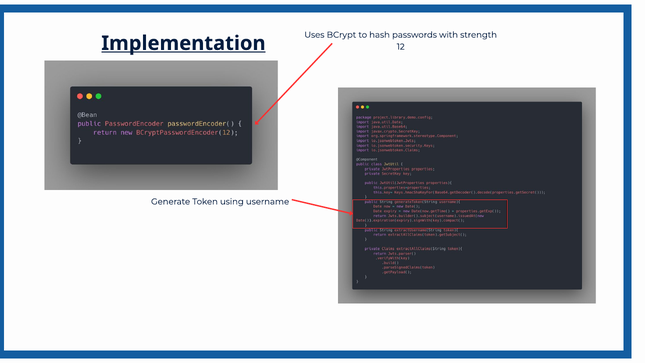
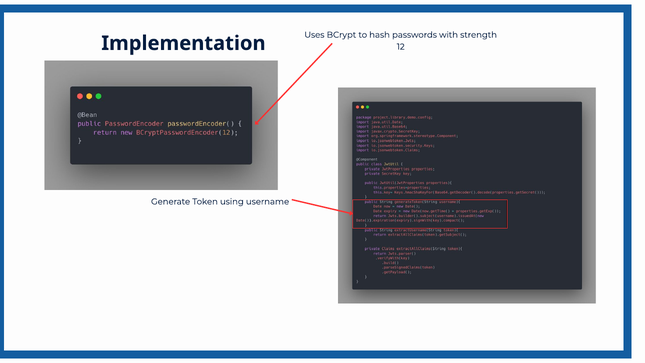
Implementation underline: present -> none
